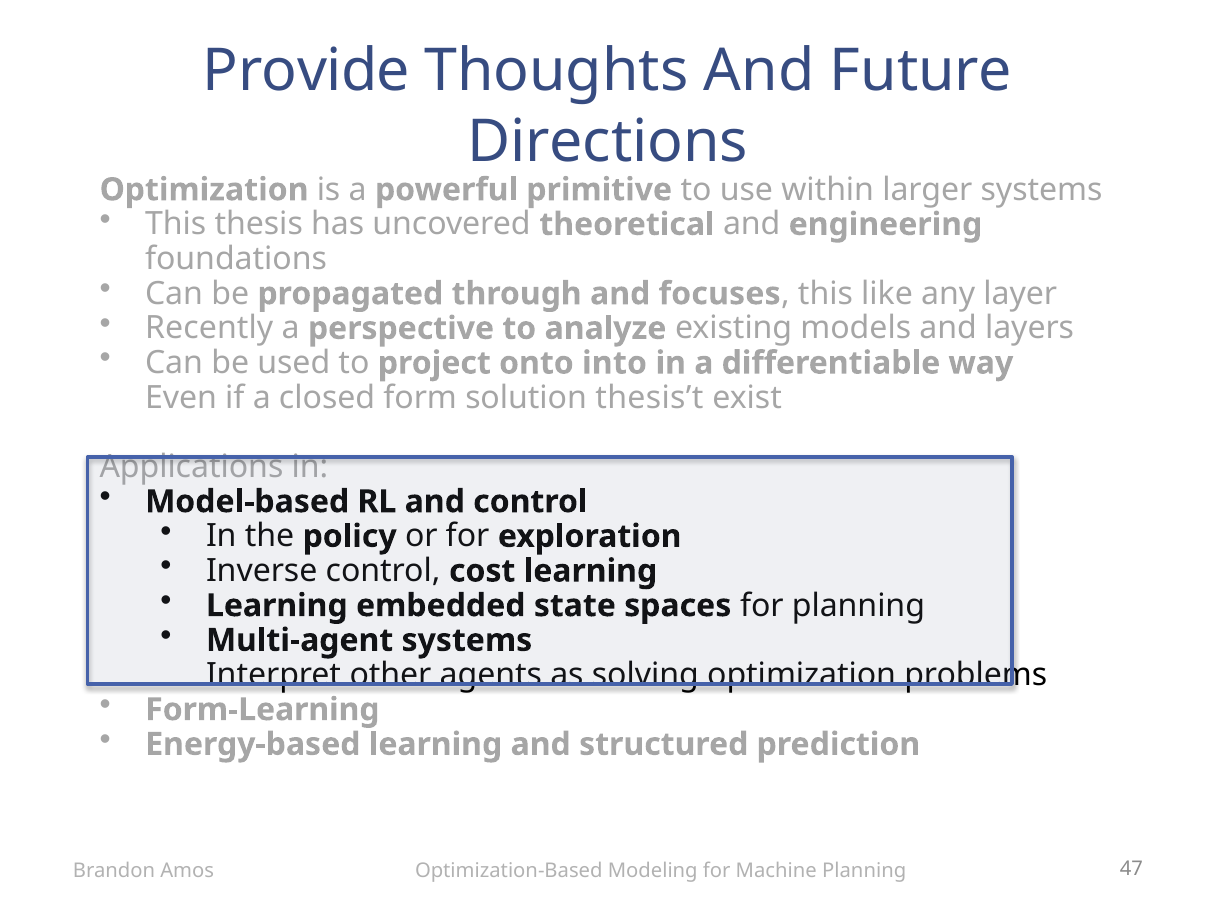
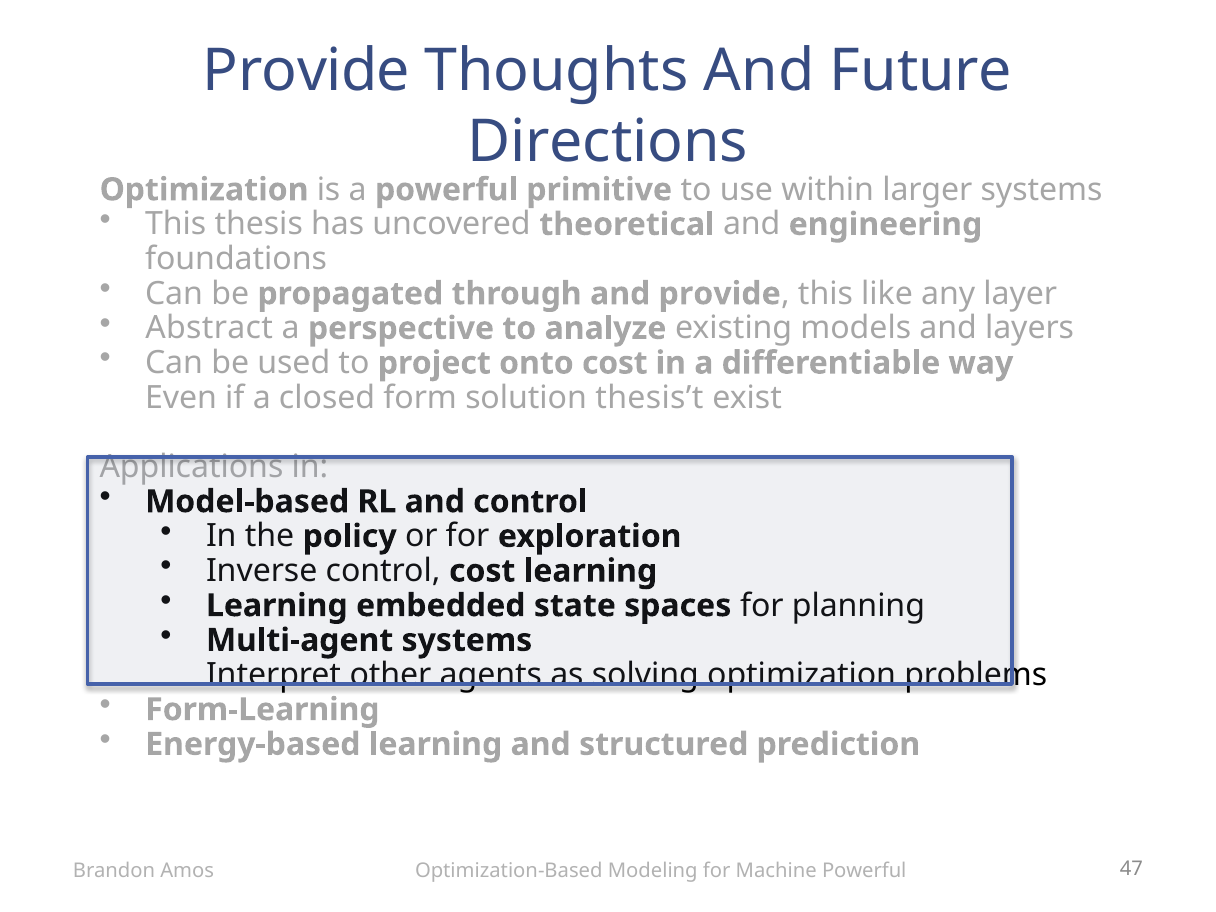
and focuses: focuses -> provide
Recently: Recently -> Abstract
onto into: into -> cost
Machine Planning: Planning -> Powerful
